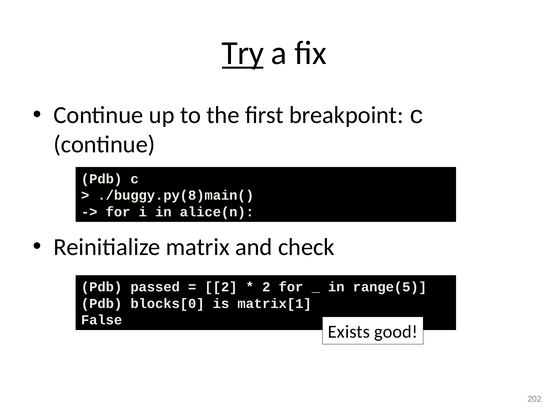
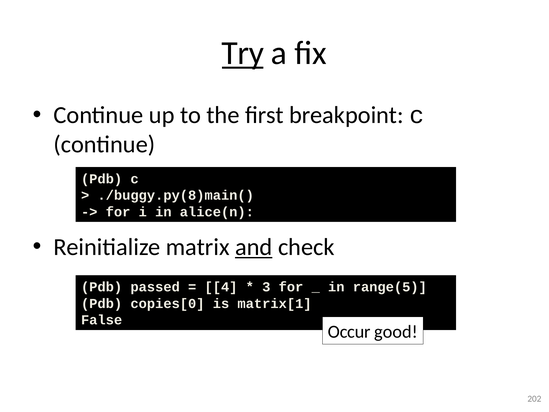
and underline: none -> present
2 at (221, 287): 2 -> 4
2 at (266, 287): 2 -> 3
blocks[0: blocks[0 -> copies[0
Exists: Exists -> Occur
